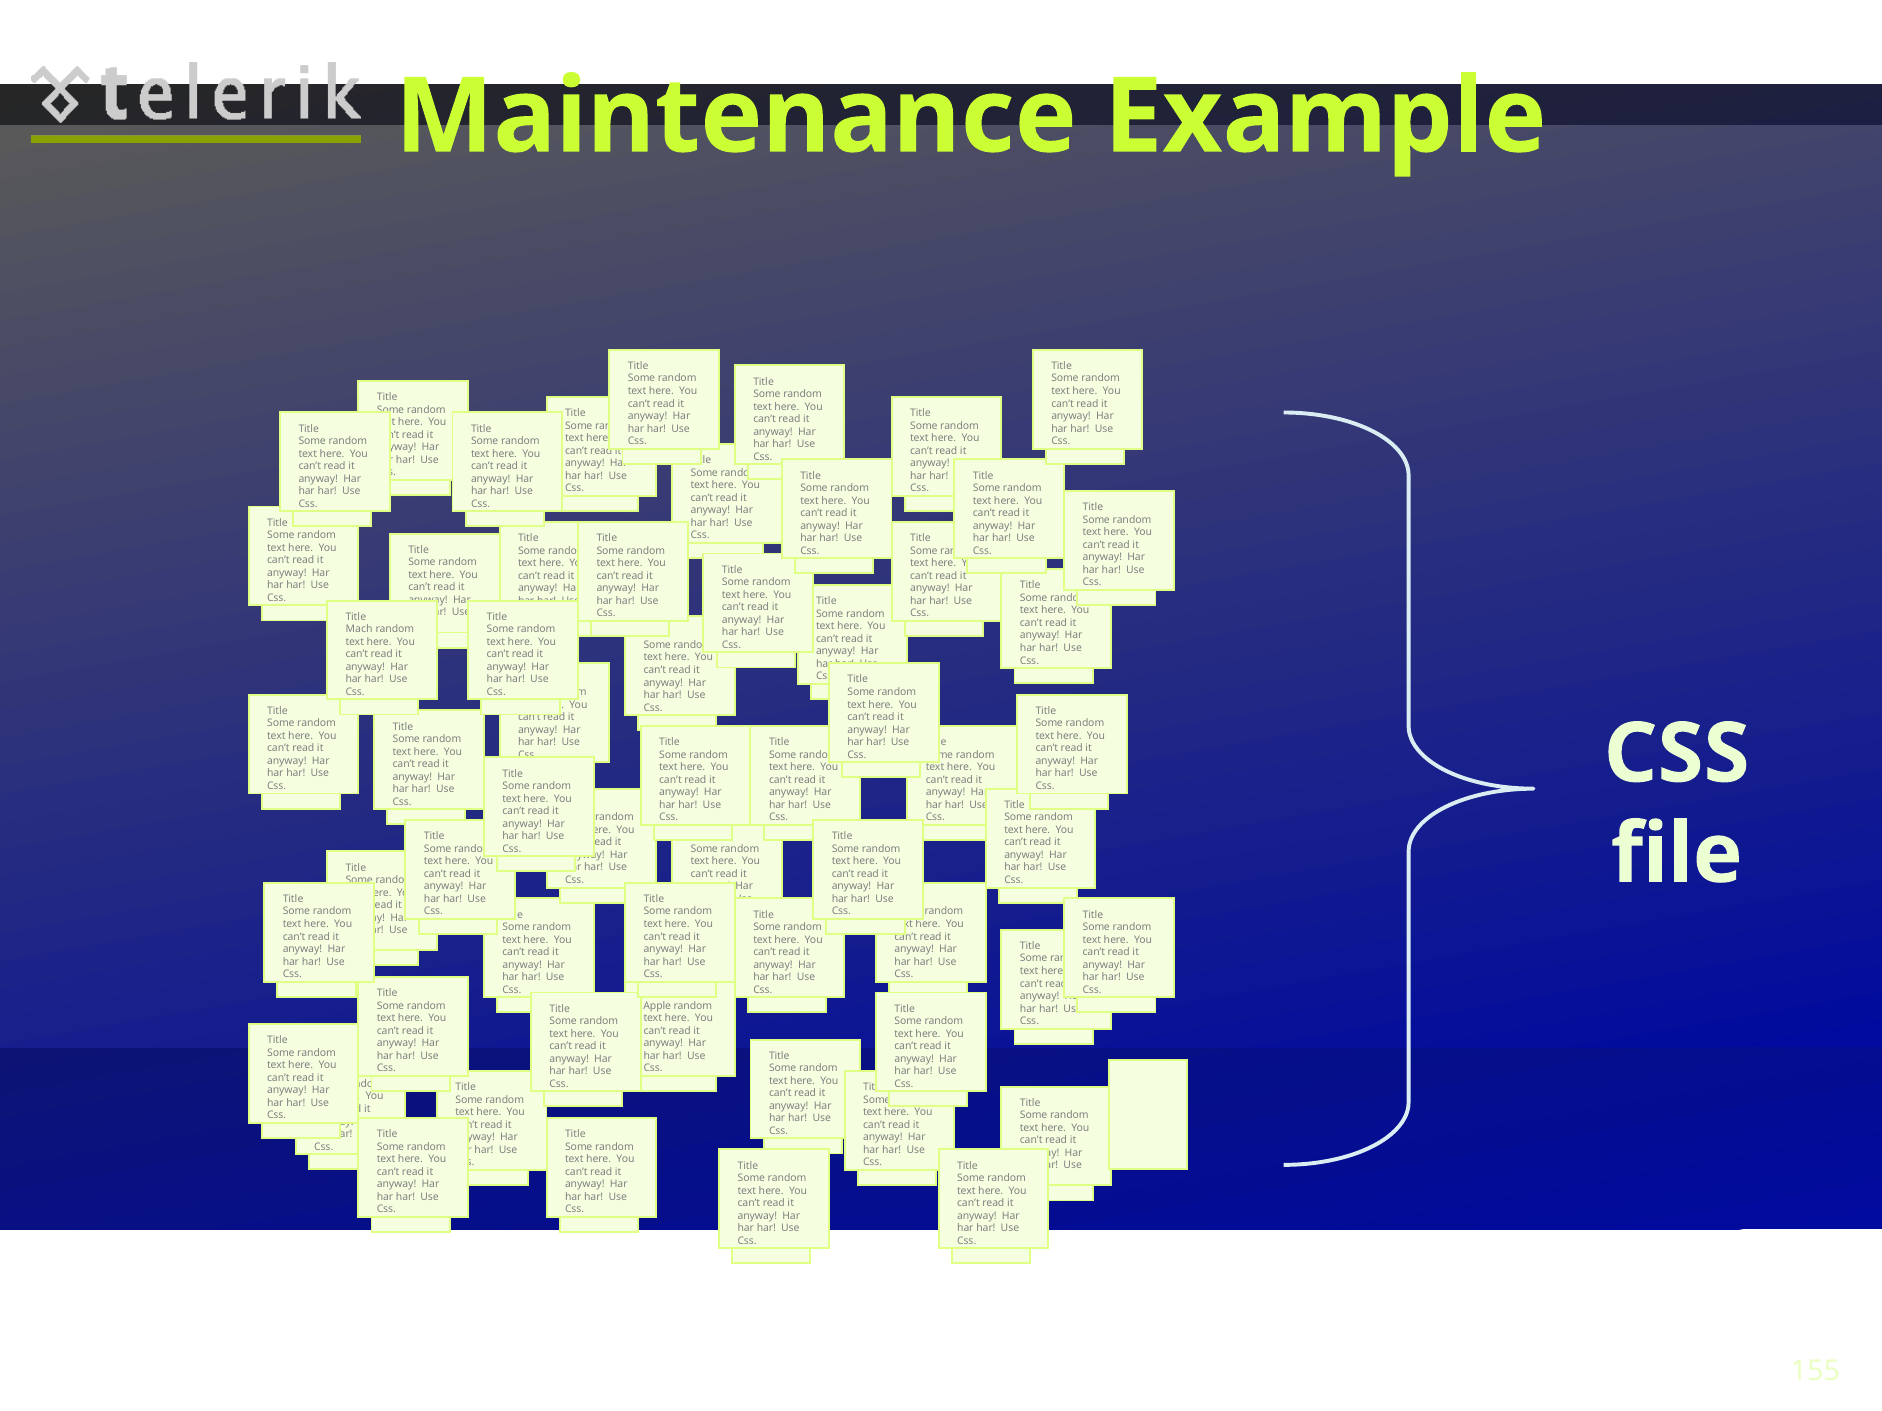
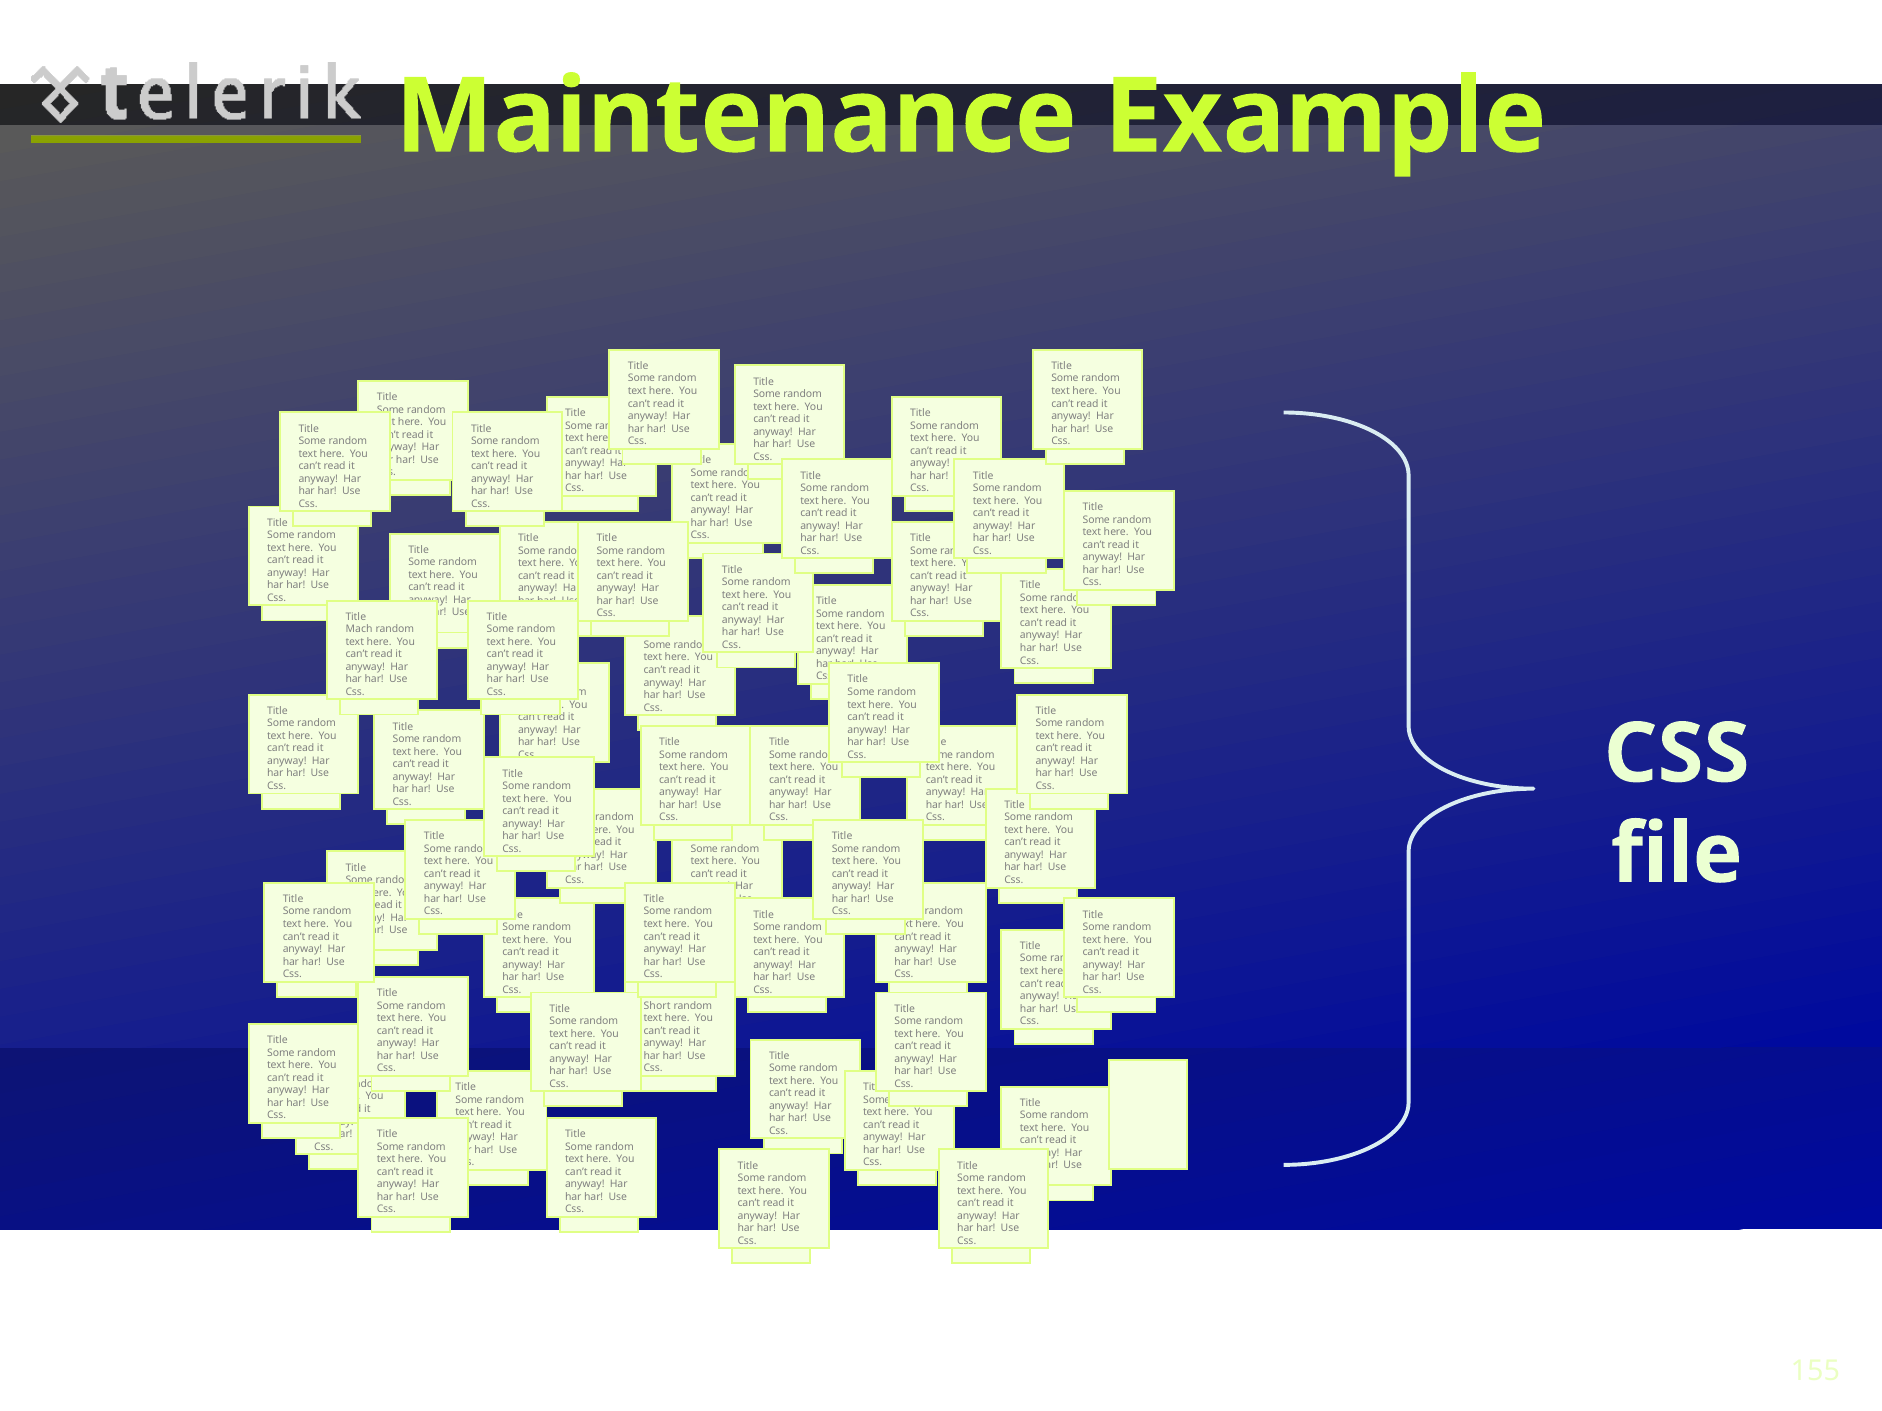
Apple: Apple -> Short
